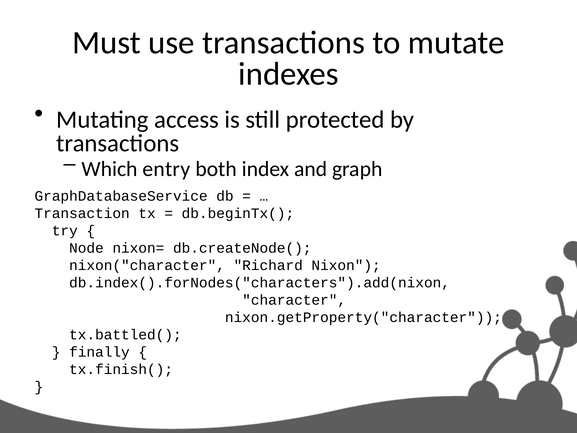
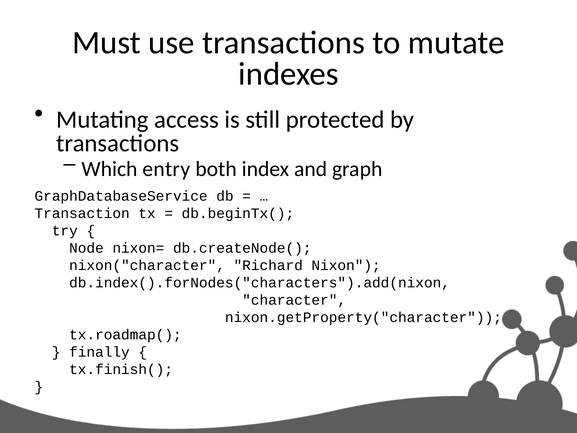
tx.battled(: tx.battled( -> tx.roadmap(
